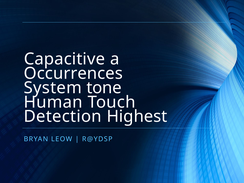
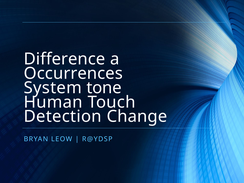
Capacitive: Capacitive -> Difference
Highest: Highest -> Change
